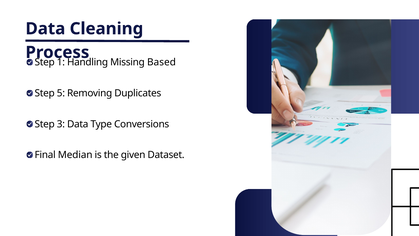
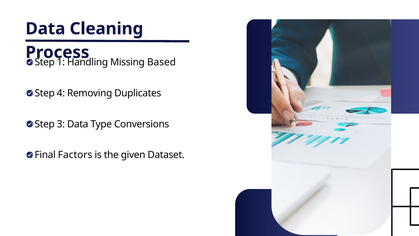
5: 5 -> 4
Median: Median -> Factors
